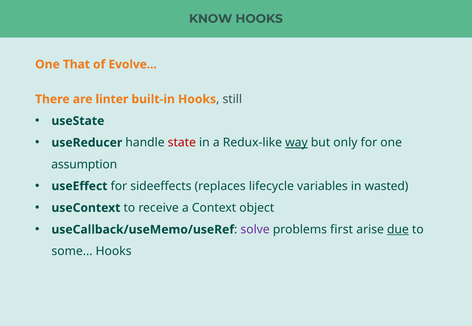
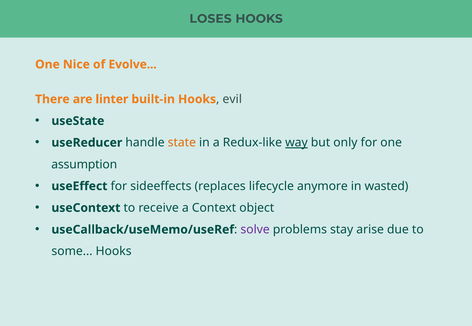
KNOW: KNOW -> LOSES
That: That -> Nice
still: still -> evil
state colour: red -> orange
variables: variables -> anymore
first: first -> stay
due underline: present -> none
